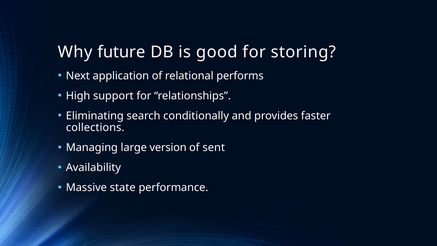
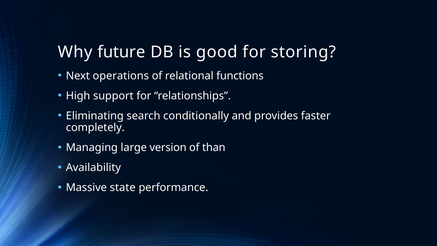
application: application -> operations
performs: performs -> functions
collections: collections -> completely
sent: sent -> than
